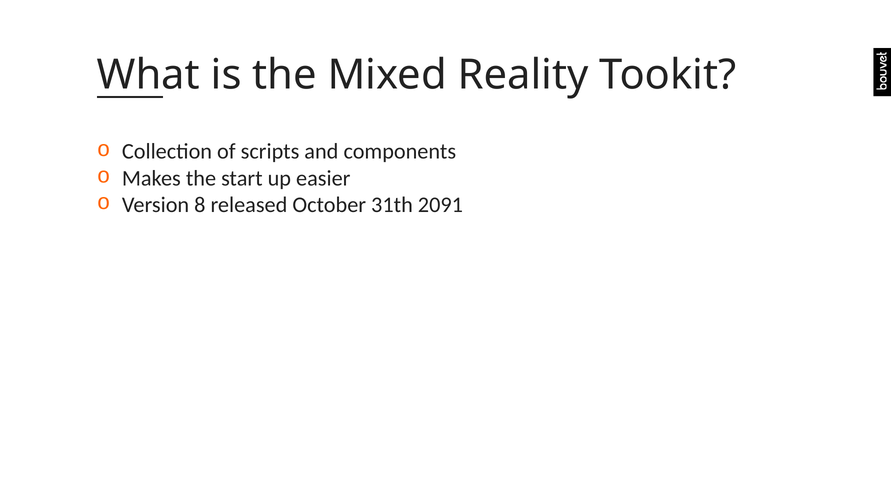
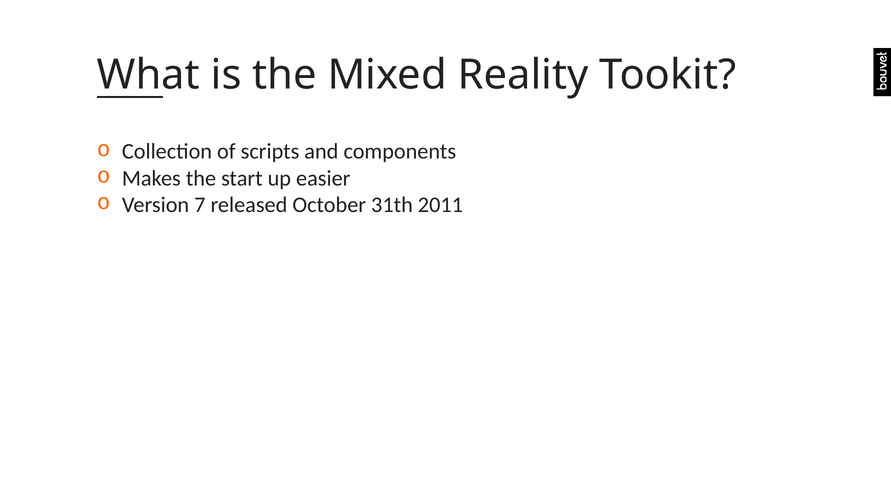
8: 8 -> 7
2091: 2091 -> 2011
